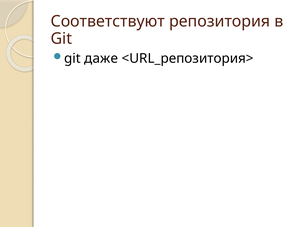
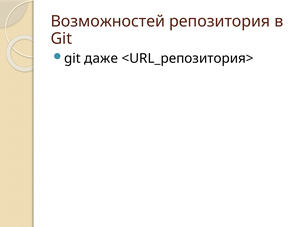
Соответствуют: Соответствуют -> Возможностей
